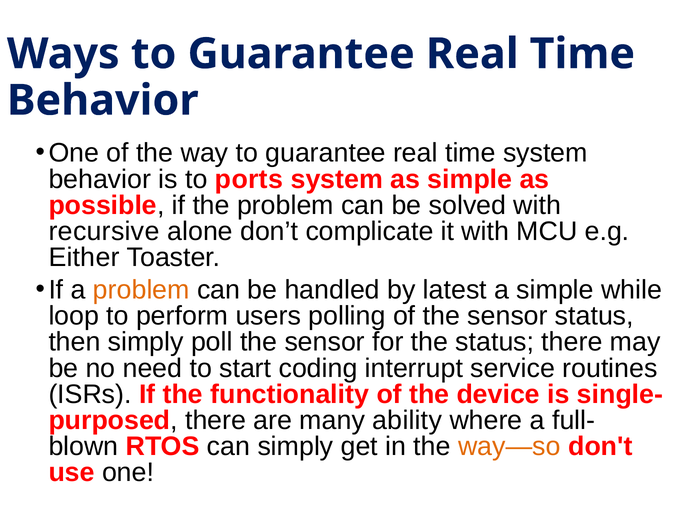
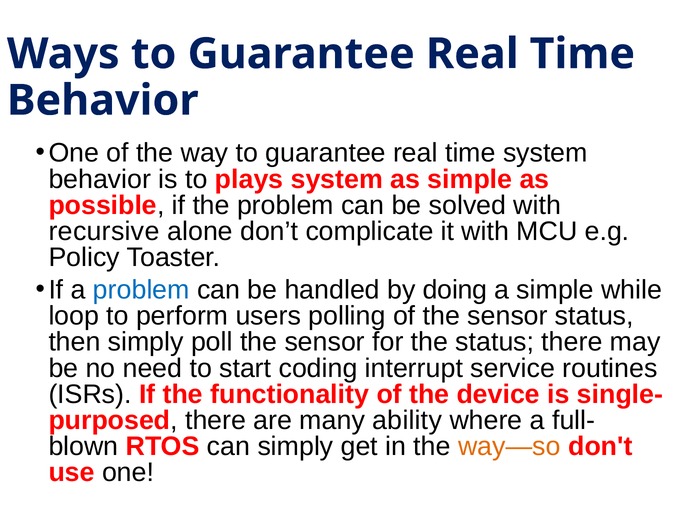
ports: ports -> plays
Either: Either -> Policy
problem at (141, 290) colour: orange -> blue
latest: latest -> doing
